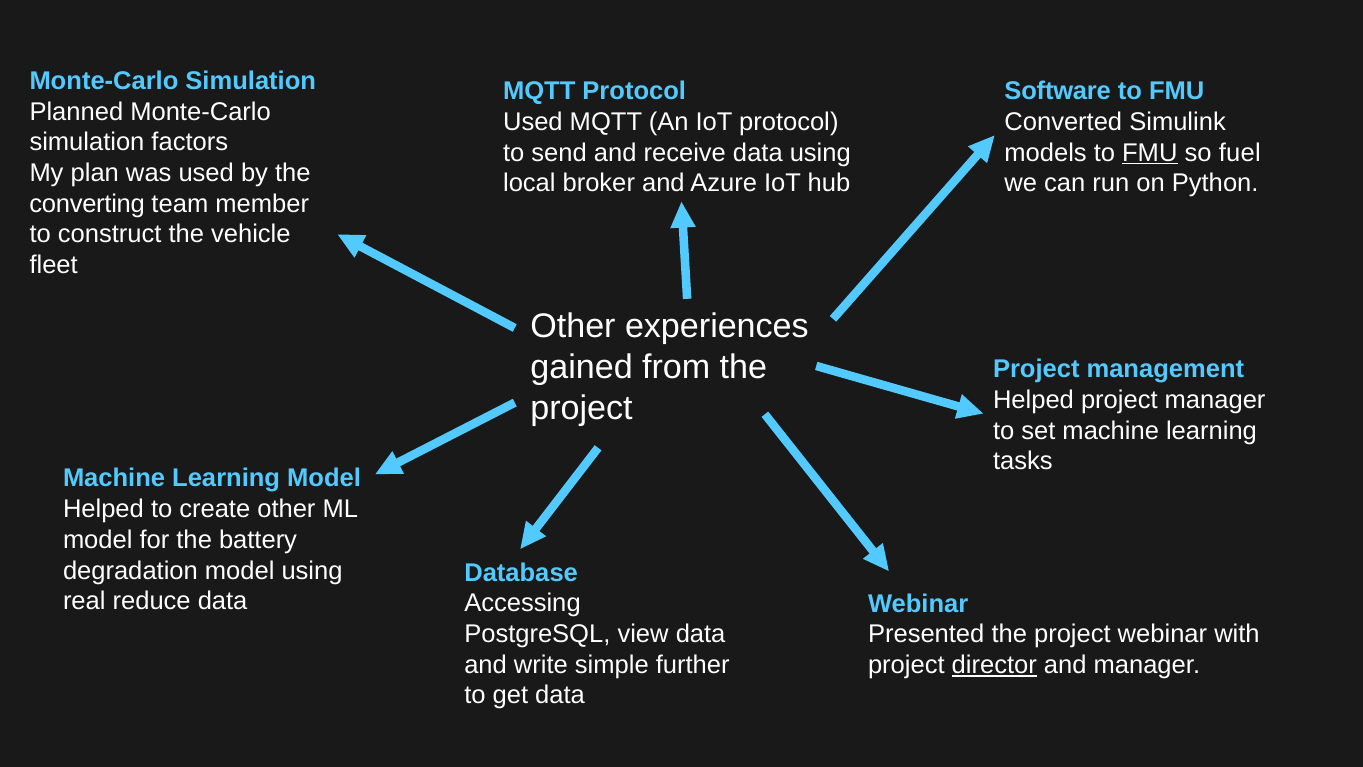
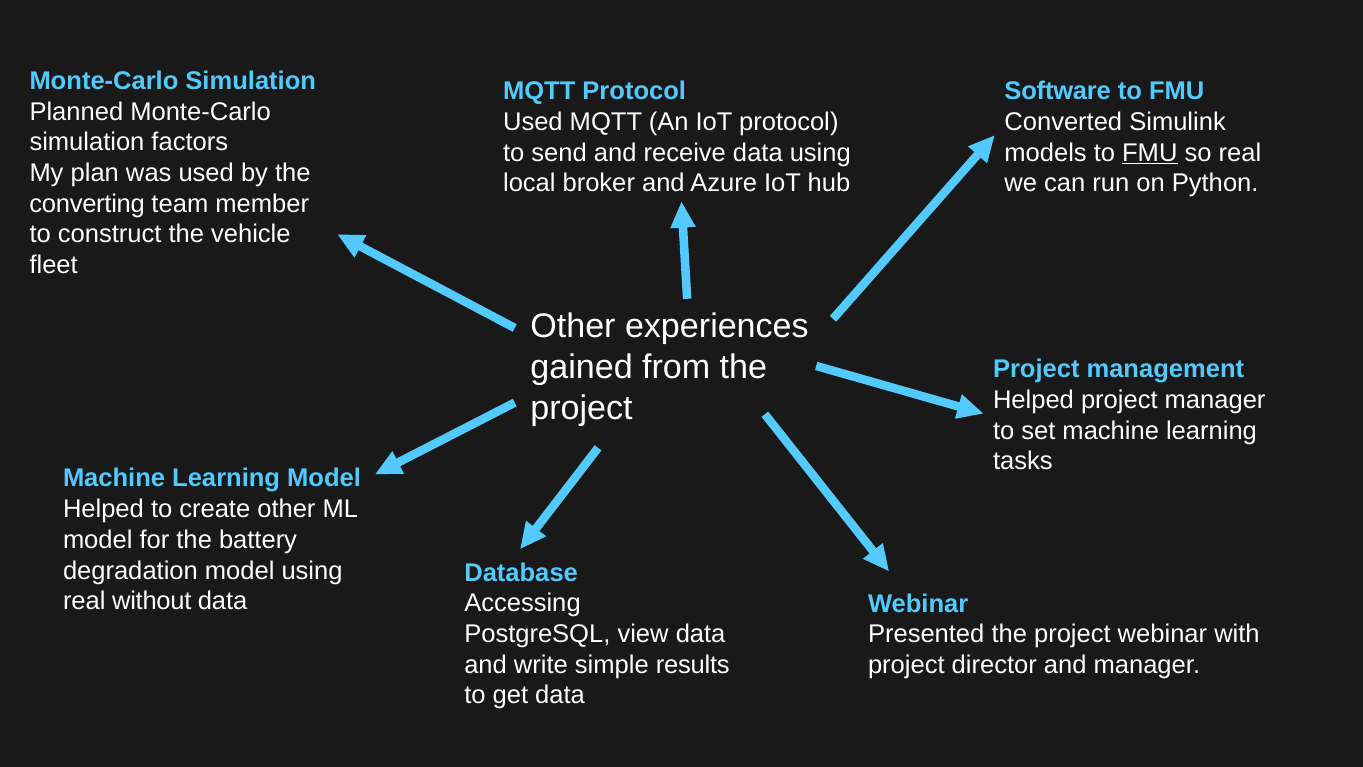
so fuel: fuel -> real
reduce: reduce -> without
further: further -> results
director underline: present -> none
